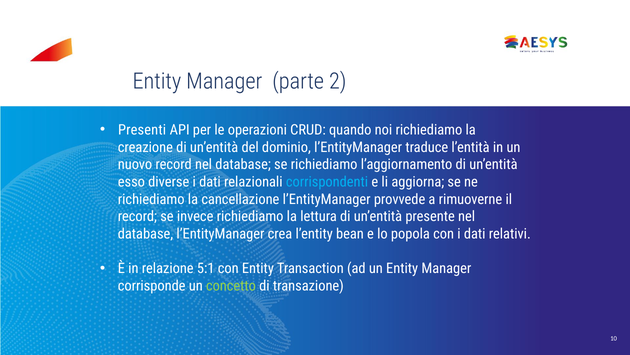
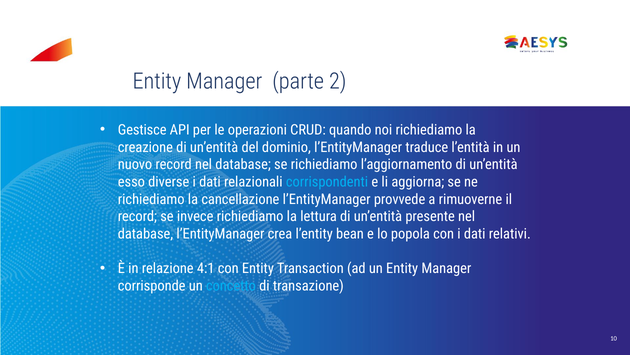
Presenti: Presenti -> Gestisce
5:1: 5:1 -> 4:1
concetto colour: light green -> light blue
